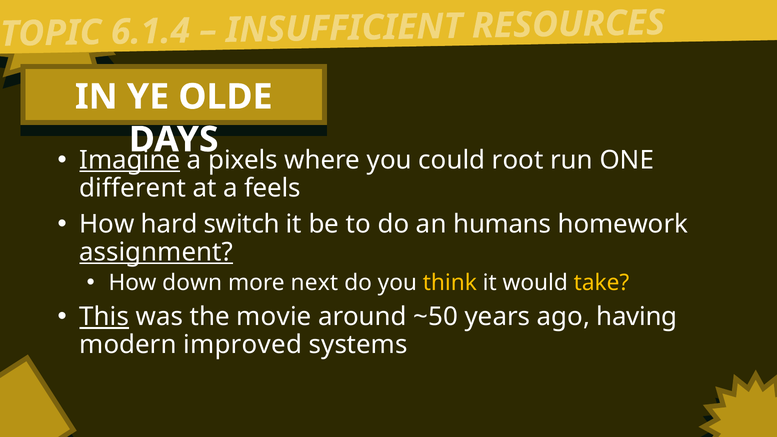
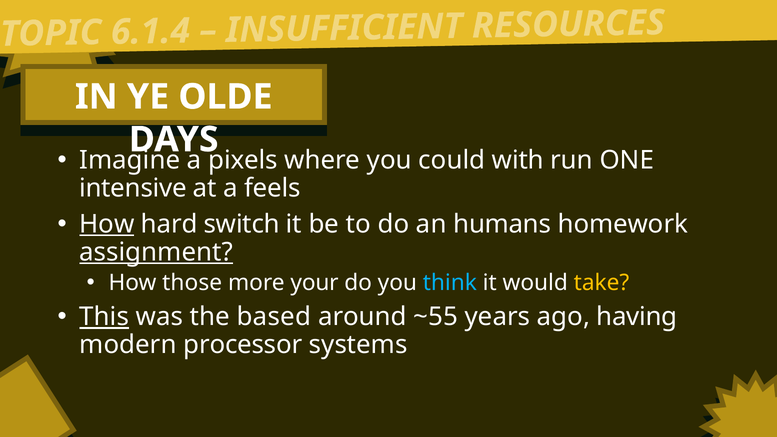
Imagine underline: present -> none
root: root -> with
different: different -> intensive
How at (107, 224) underline: none -> present
down: down -> those
next: next -> your
think colour: yellow -> light blue
movie: movie -> based
~50: ~50 -> ~55
improved: improved -> processor
